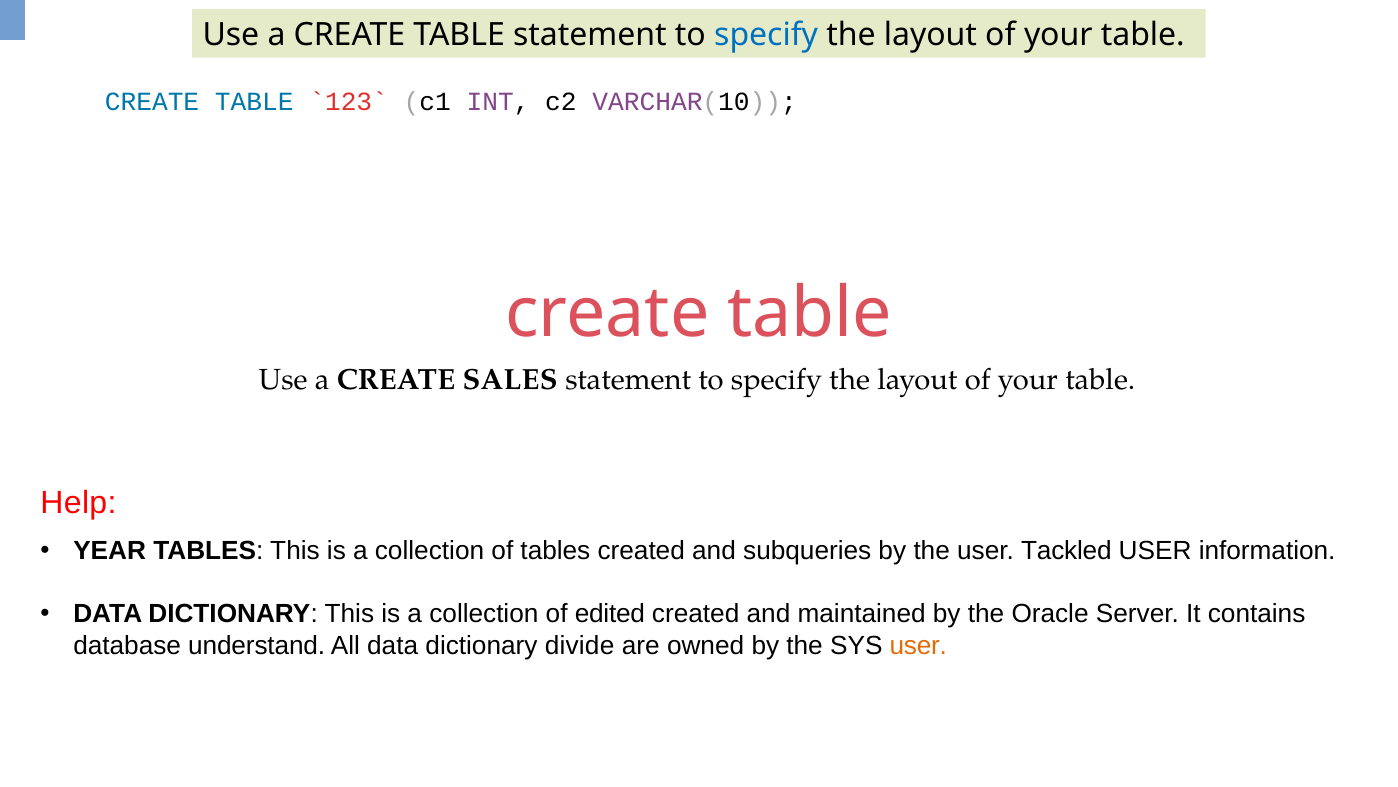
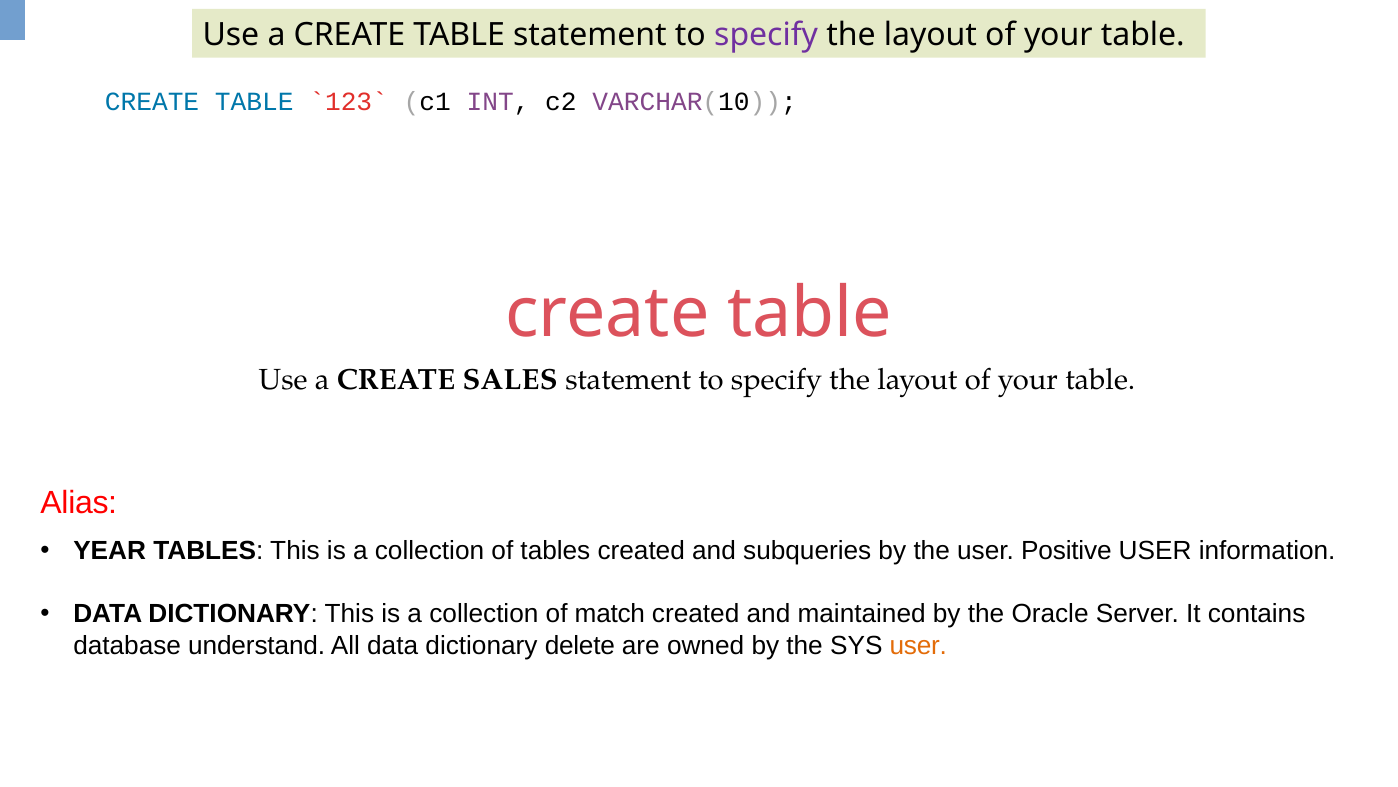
specify at (766, 35) colour: blue -> purple
Help: Help -> Alias
Tackled: Tackled -> Positive
edited: edited -> match
divide: divide -> delete
